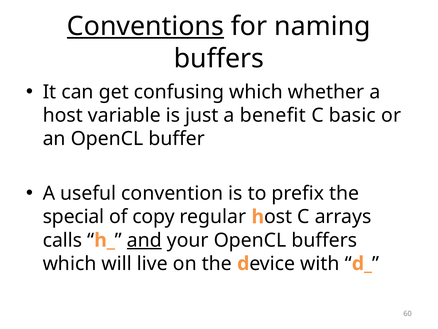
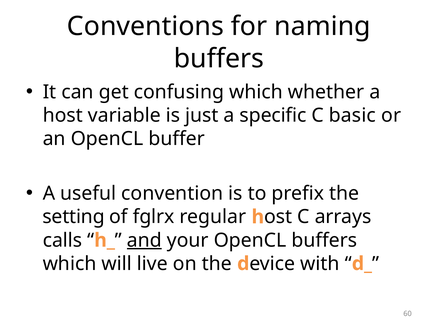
Conventions underline: present -> none
benefit: benefit -> specific
special: special -> setting
copy: copy -> fglrx
